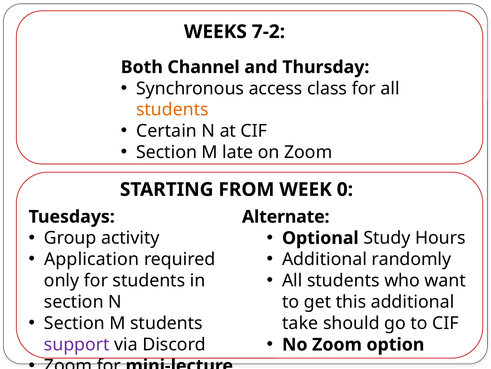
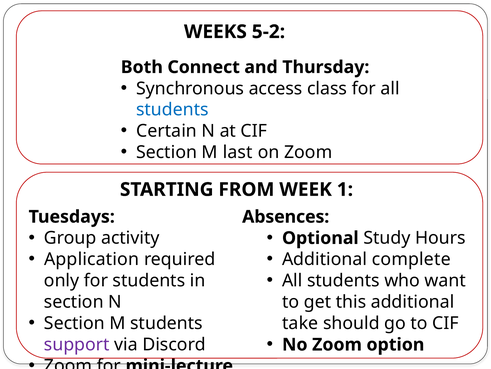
7-2: 7-2 -> 5-2
Channel: Channel -> Connect
students at (172, 110) colour: orange -> blue
late: late -> last
0: 0 -> 1
Alternate: Alternate -> Absences
randomly: randomly -> complete
